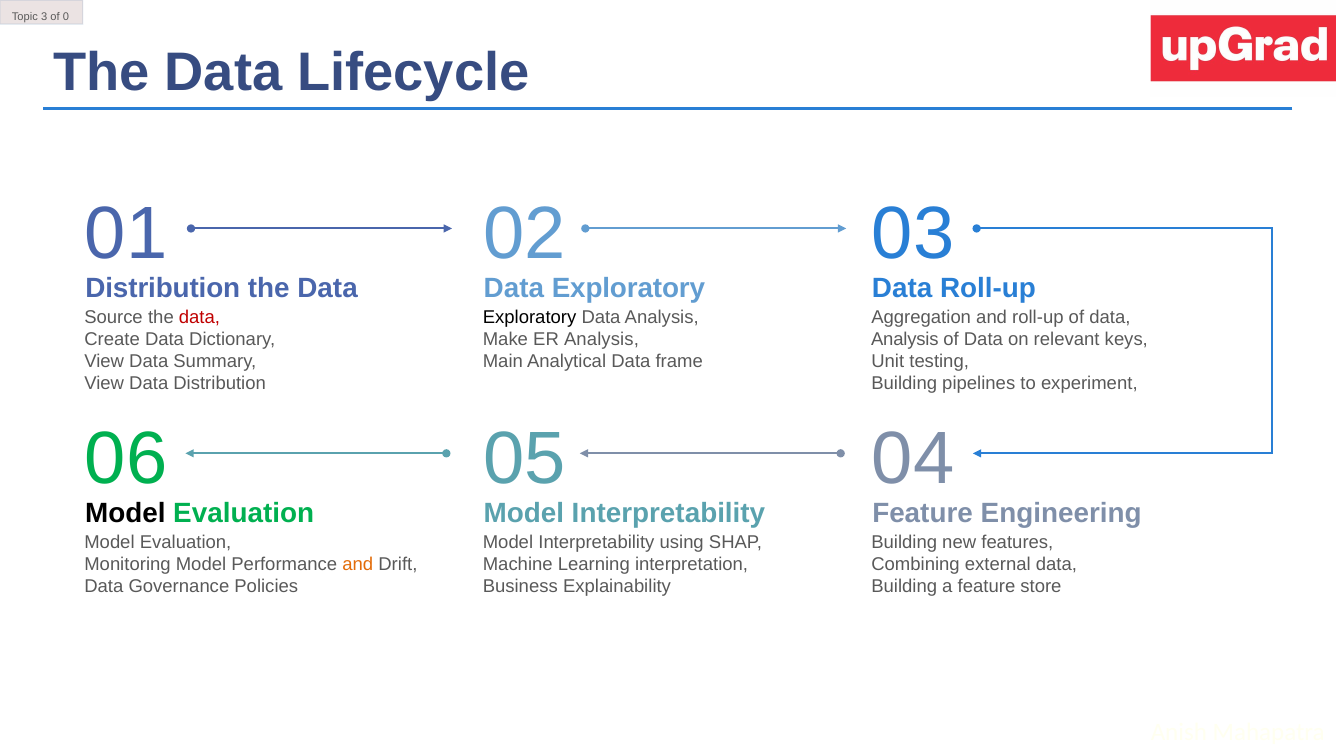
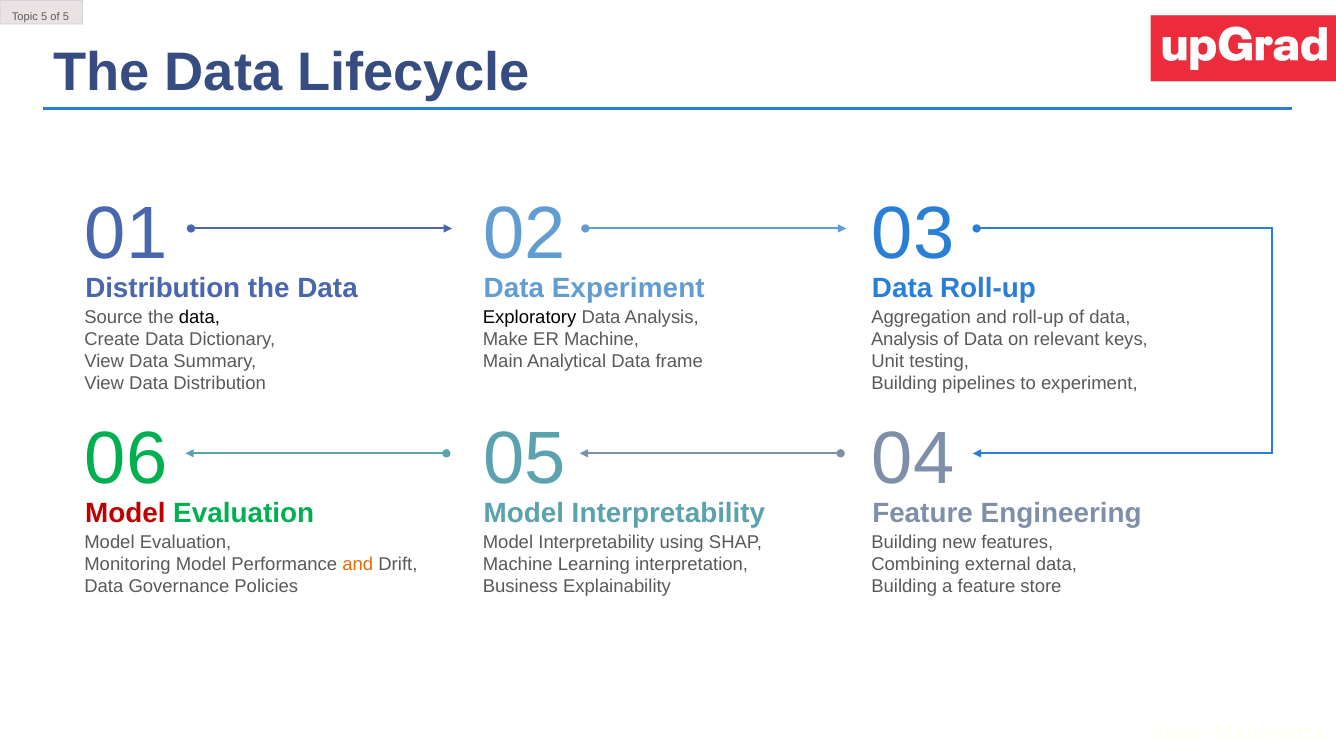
Topic 3: 3 -> 5
of 0: 0 -> 5
Data Exploratory: Exploratory -> Experiment
data at (199, 317) colour: red -> black
ER Analysis: Analysis -> Machine
Model at (125, 514) colour: black -> red
